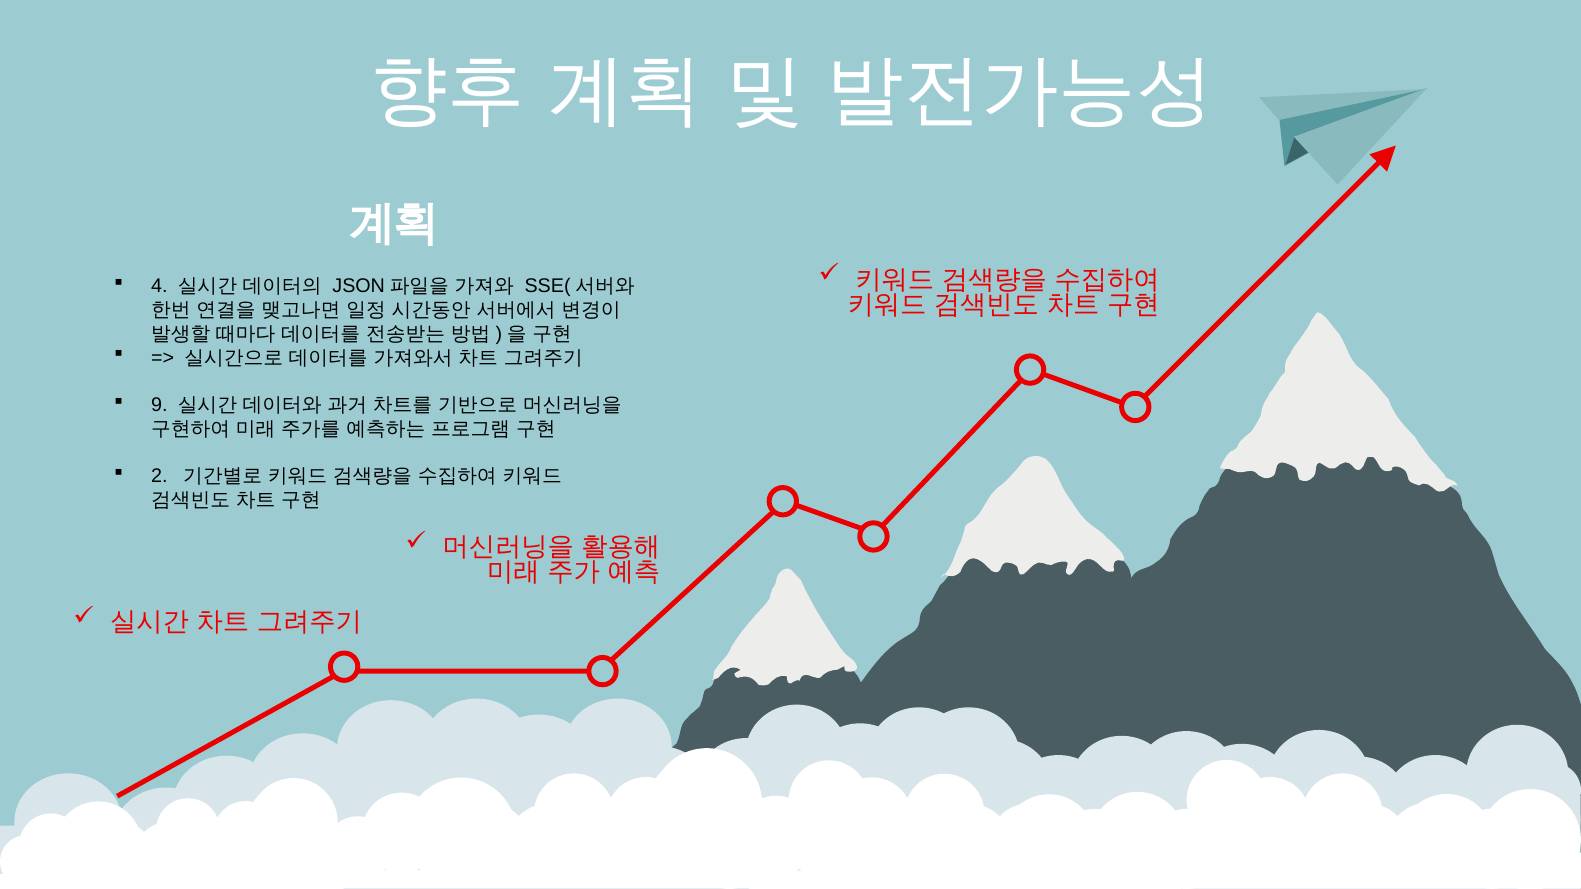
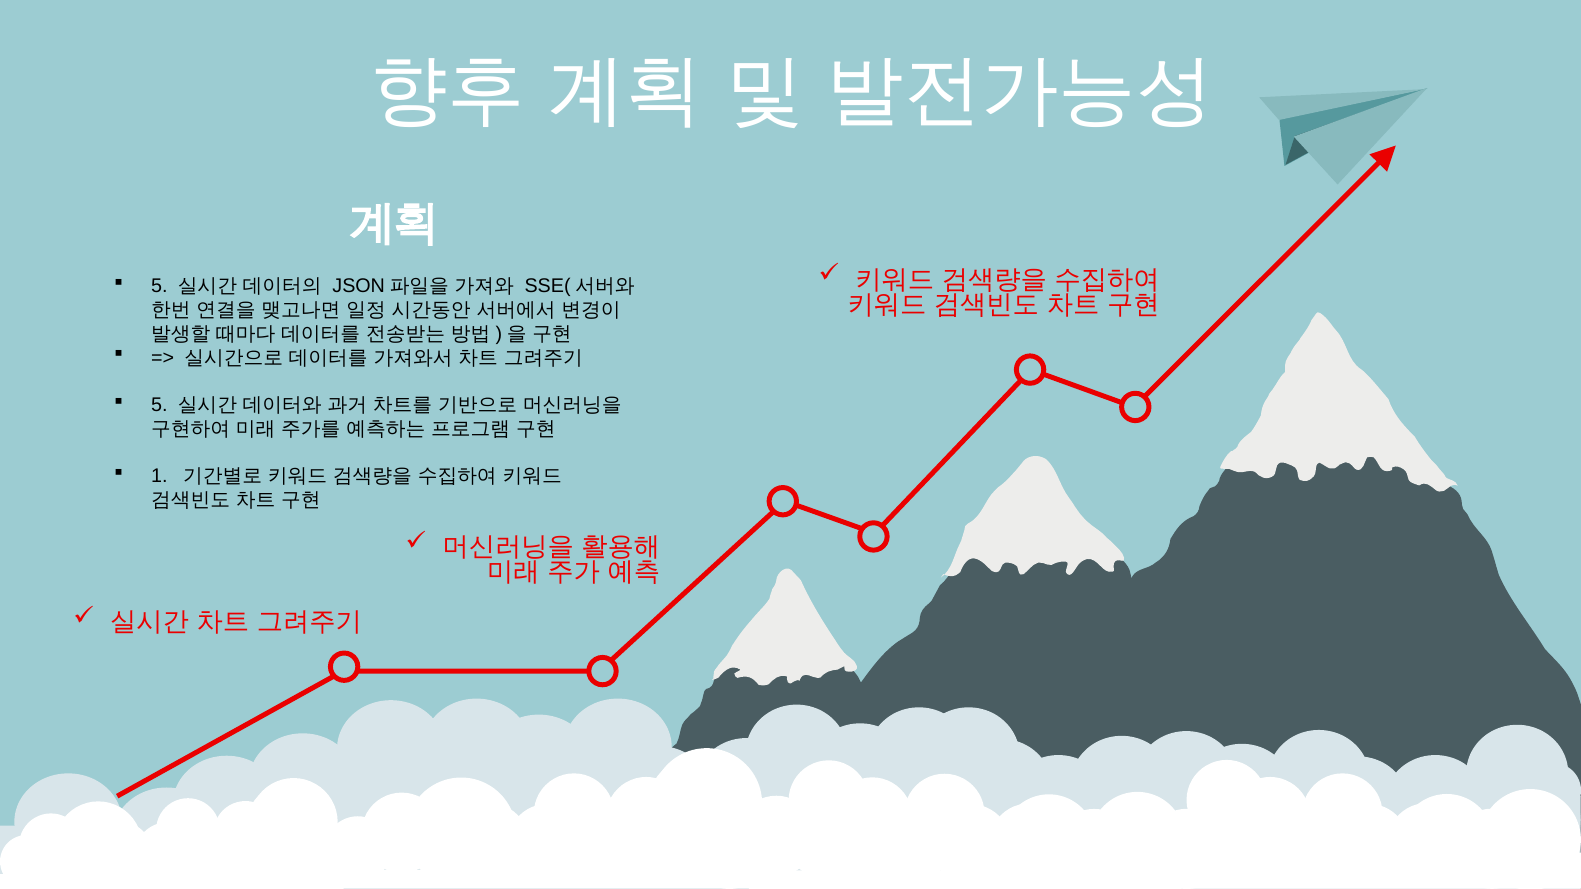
4 at (159, 287): 4 -> 5
9 at (159, 405): 9 -> 5
2: 2 -> 1
